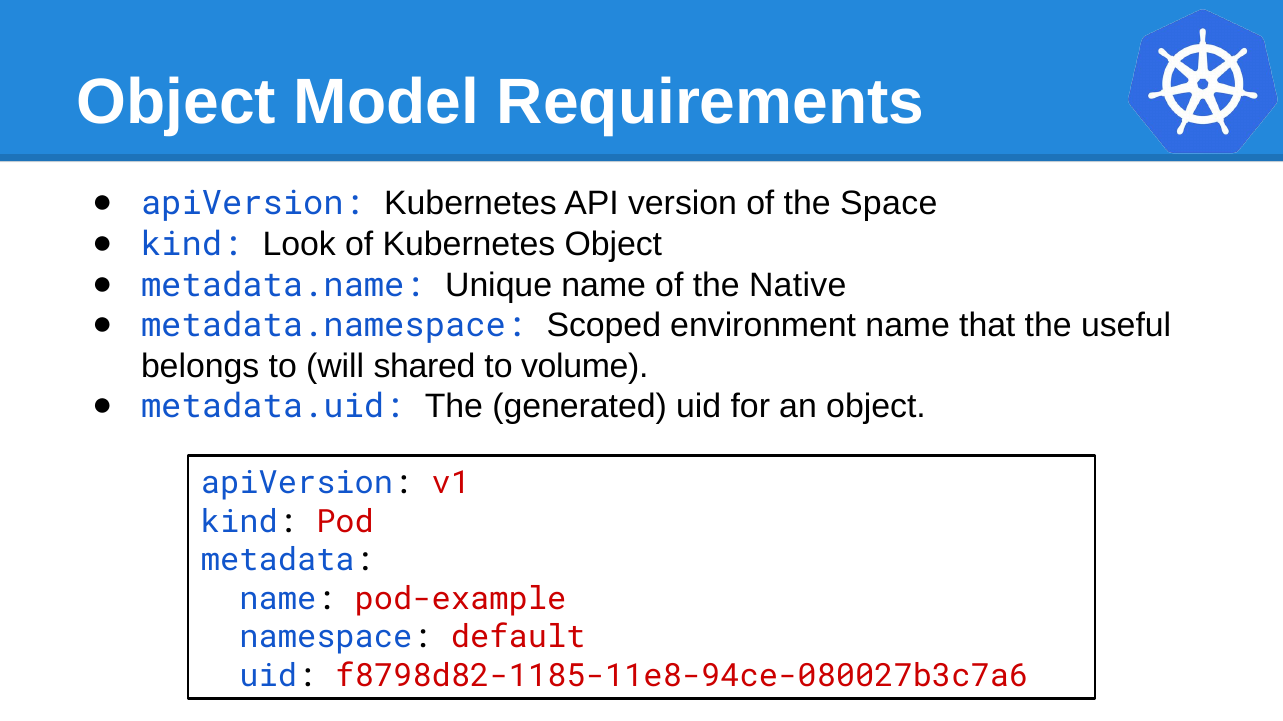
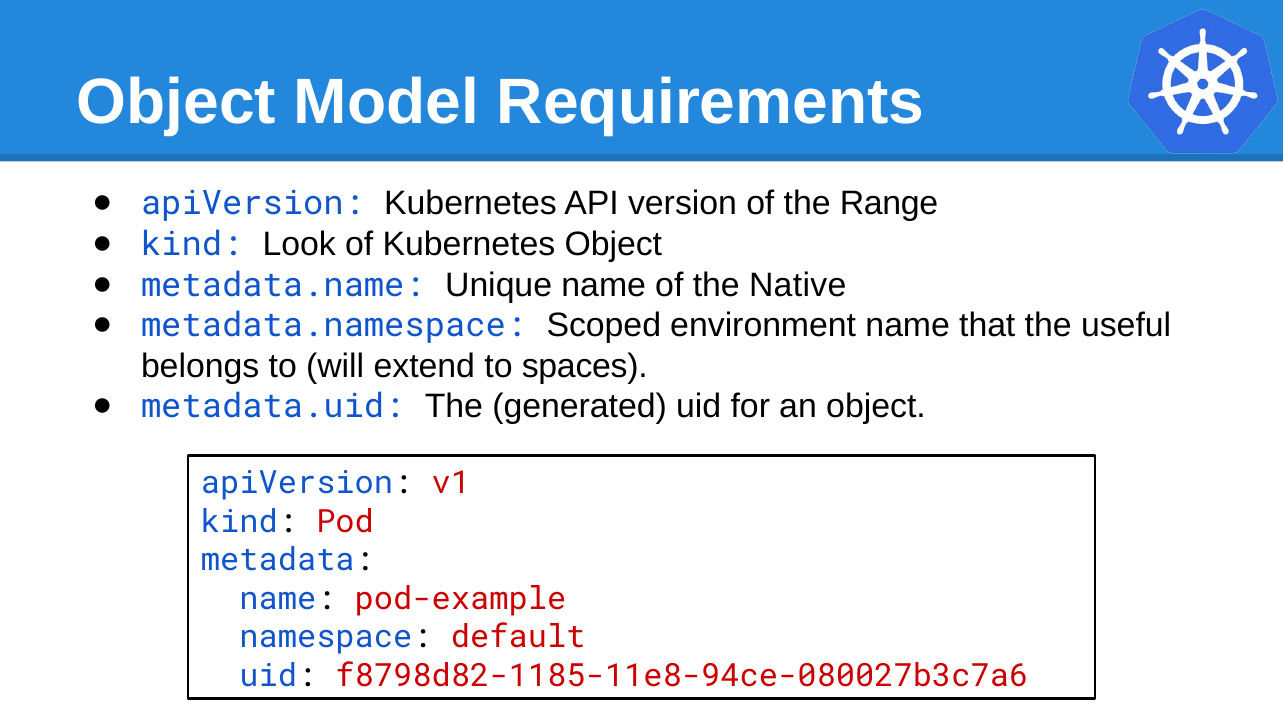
Space: Space -> Range
shared: shared -> extend
volume: volume -> spaces
